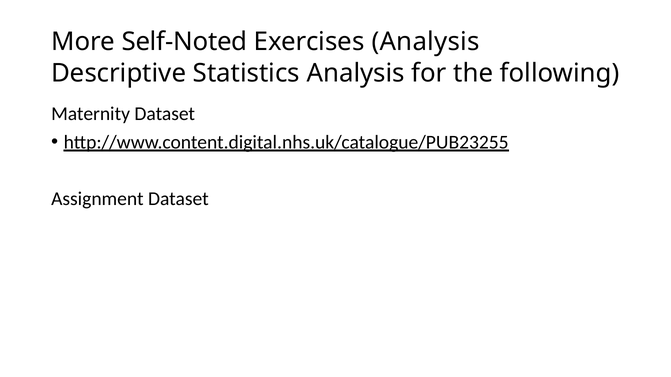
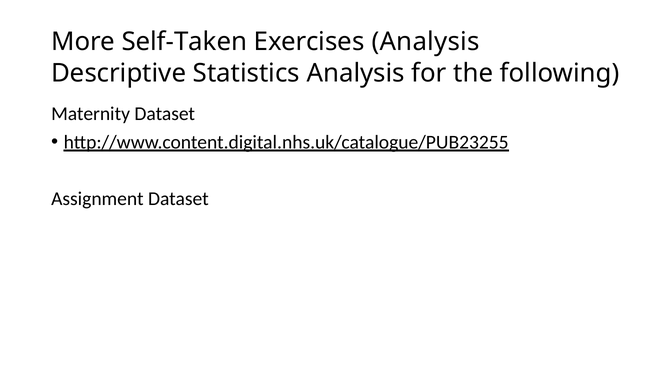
Self-Noted: Self-Noted -> Self-Taken
